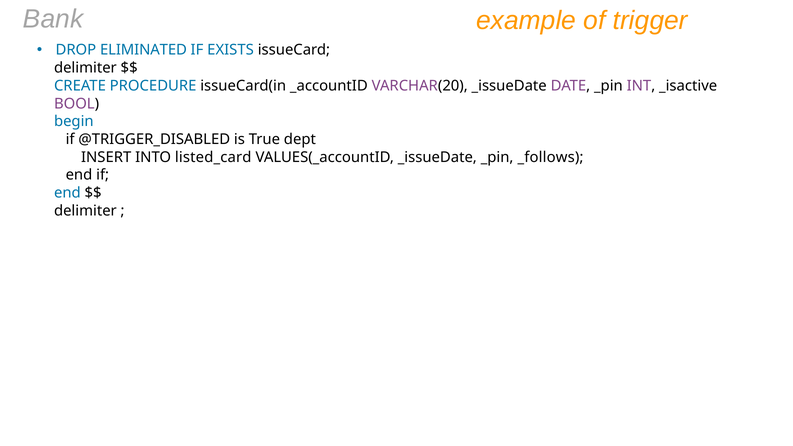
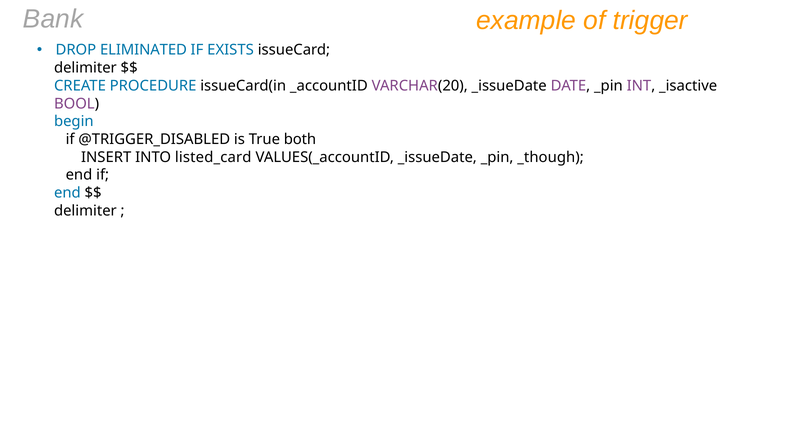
dept: dept -> both
_follows: _follows -> _though
